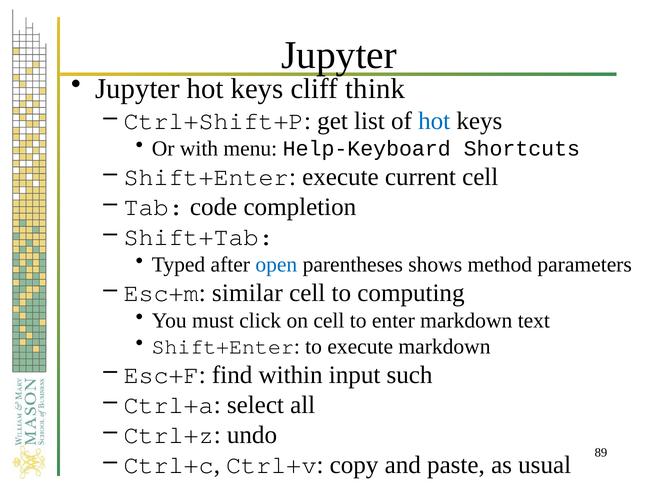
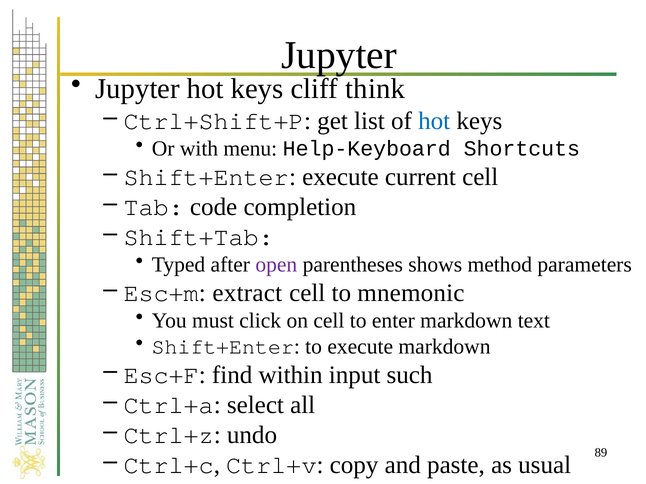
open colour: blue -> purple
similar: similar -> extract
computing: computing -> mnemonic
